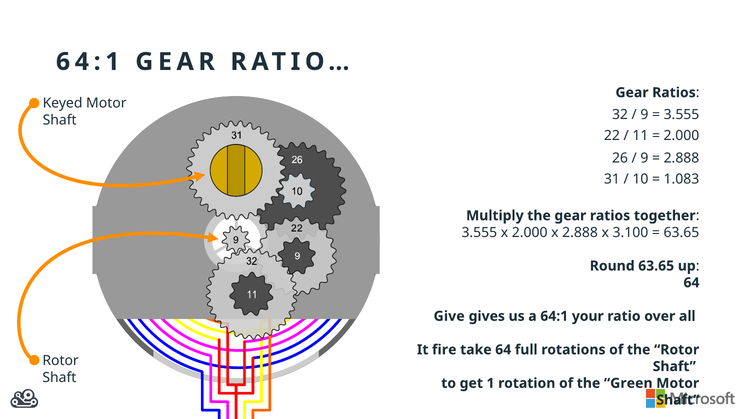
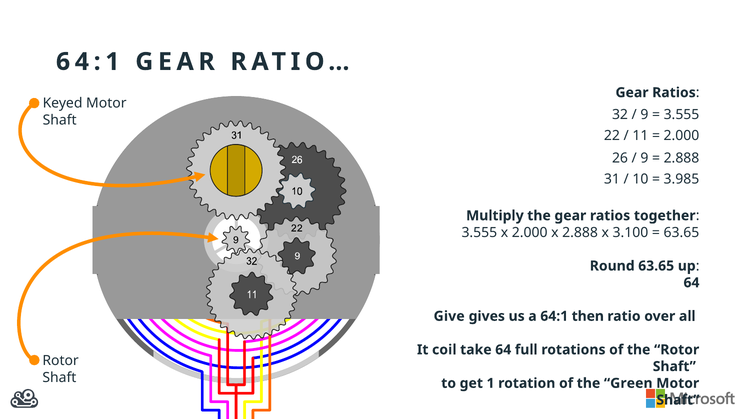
1.083: 1.083 -> 3.985
your: your -> then
fire: fire -> coil
